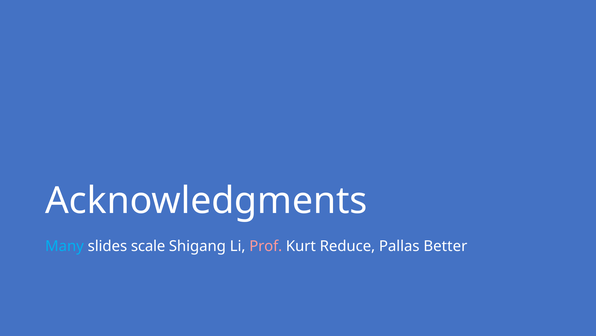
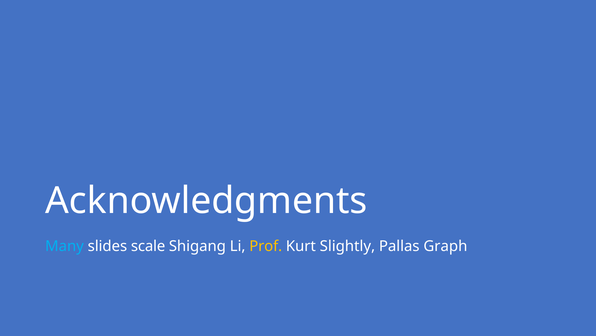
Prof colour: pink -> yellow
Reduce: Reduce -> Slightly
Better: Better -> Graph
